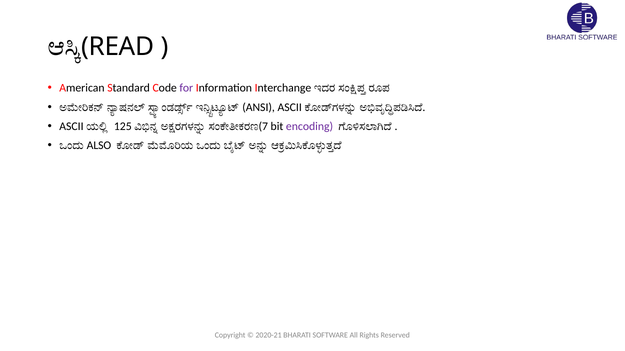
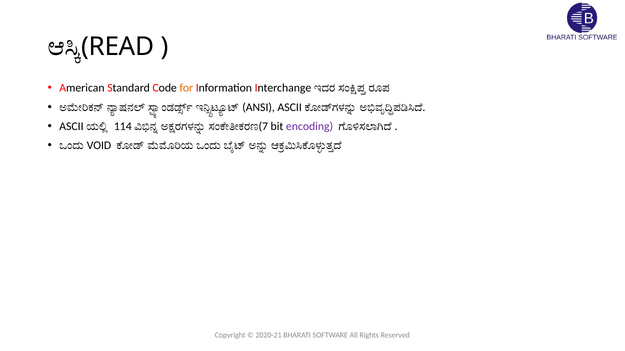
for colour: purple -> orange
125: 125 -> 114
ALSO: ALSO -> VOID
